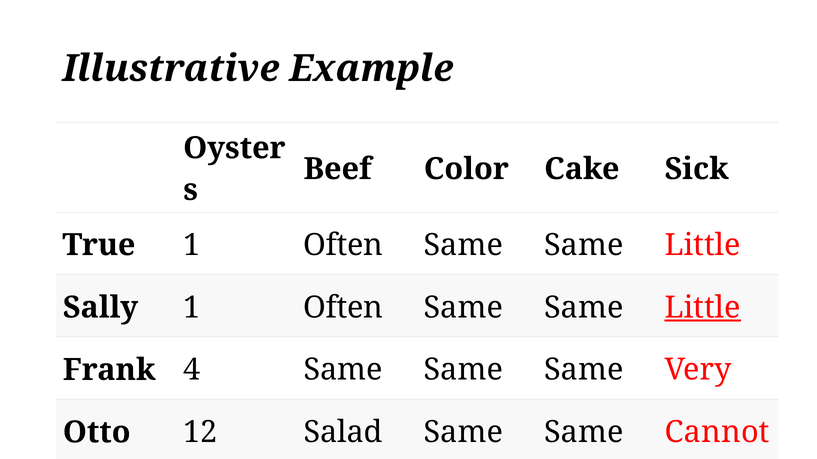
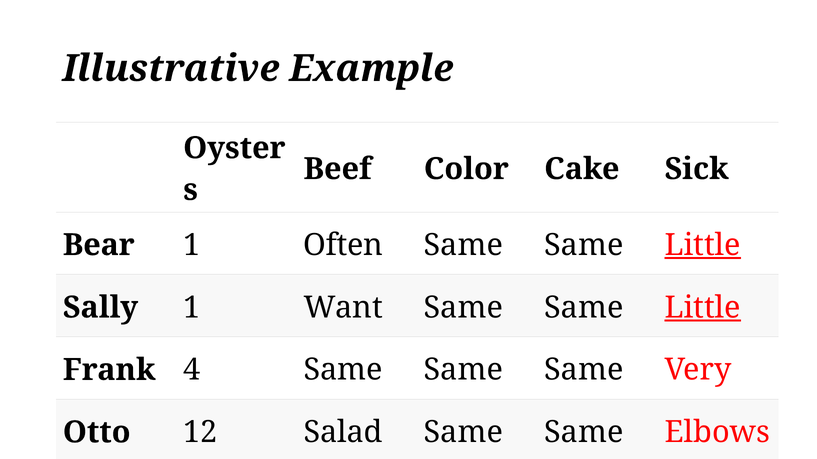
True: True -> Bear
Little at (703, 245) underline: none -> present
Sally 1 Often: Often -> Want
Cannot: Cannot -> Elbows
